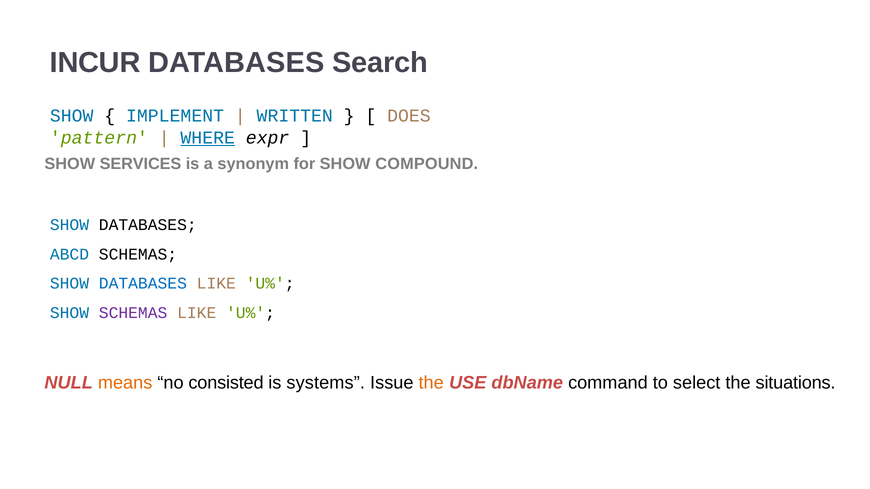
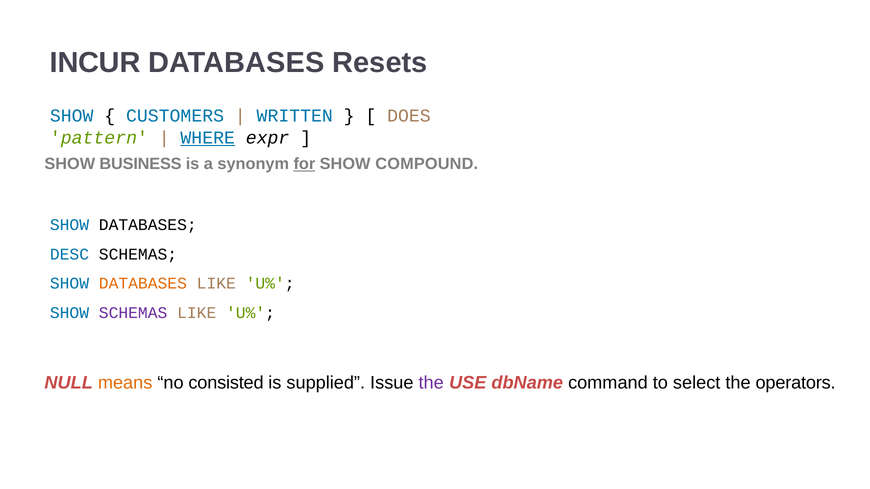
Search: Search -> Resets
IMPLEMENT: IMPLEMENT -> CUSTOMERS
SERVICES: SERVICES -> BUSINESS
for underline: none -> present
ABCD: ABCD -> DESC
DATABASES at (143, 284) colour: blue -> orange
systems: systems -> supplied
the at (431, 383) colour: orange -> purple
situations: situations -> operators
